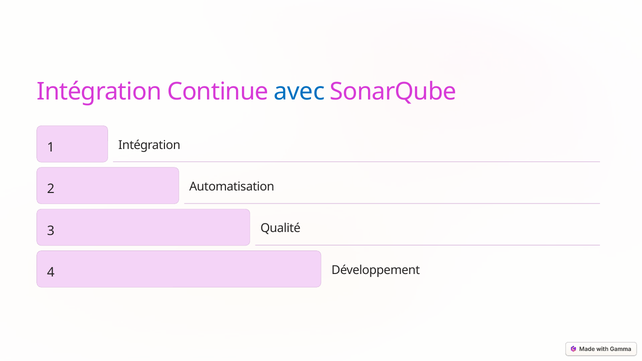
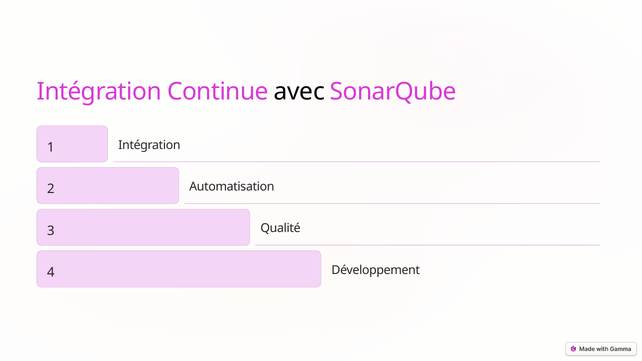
avec colour: blue -> black
